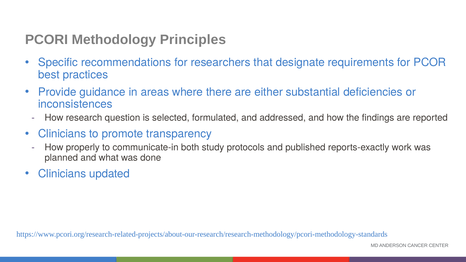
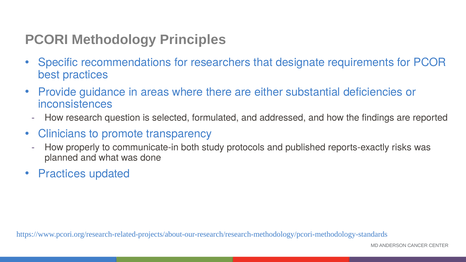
work: work -> risks
Clinicians at (62, 174): Clinicians -> Practices
